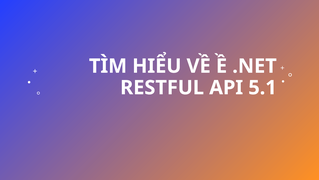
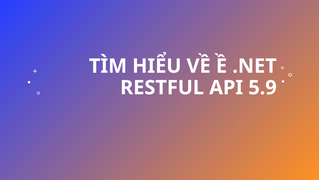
5.1: 5.1 -> 5.9
